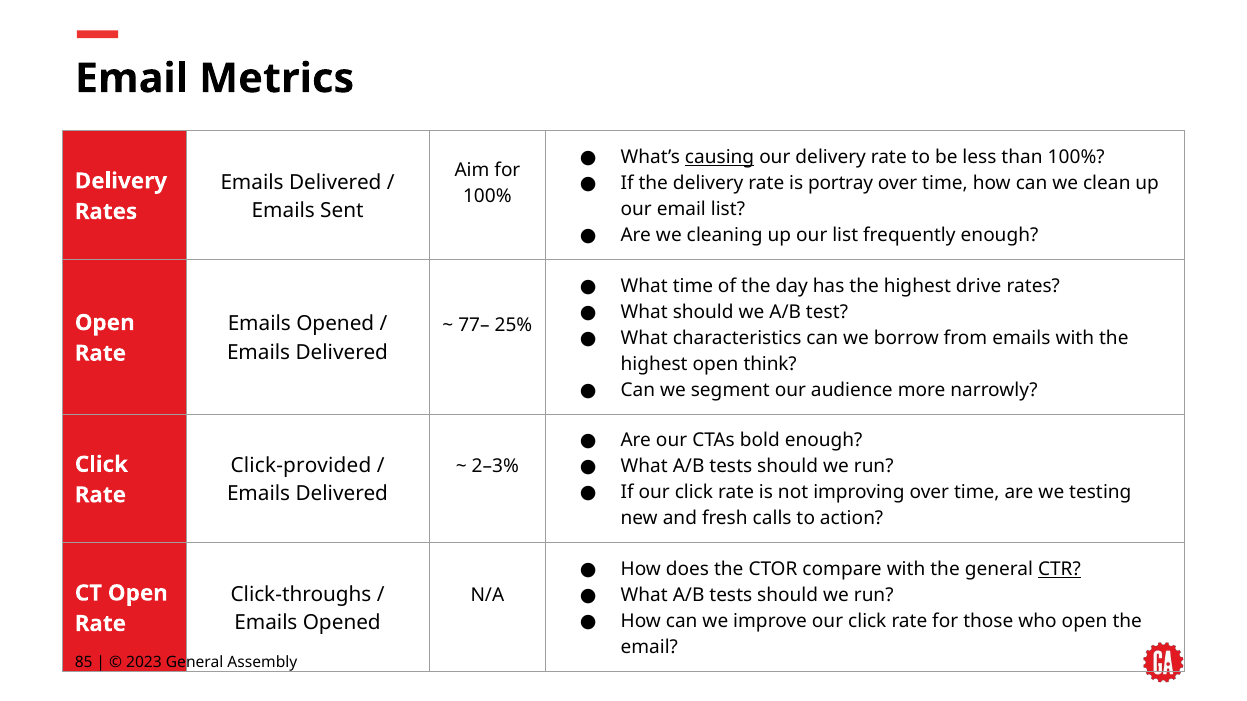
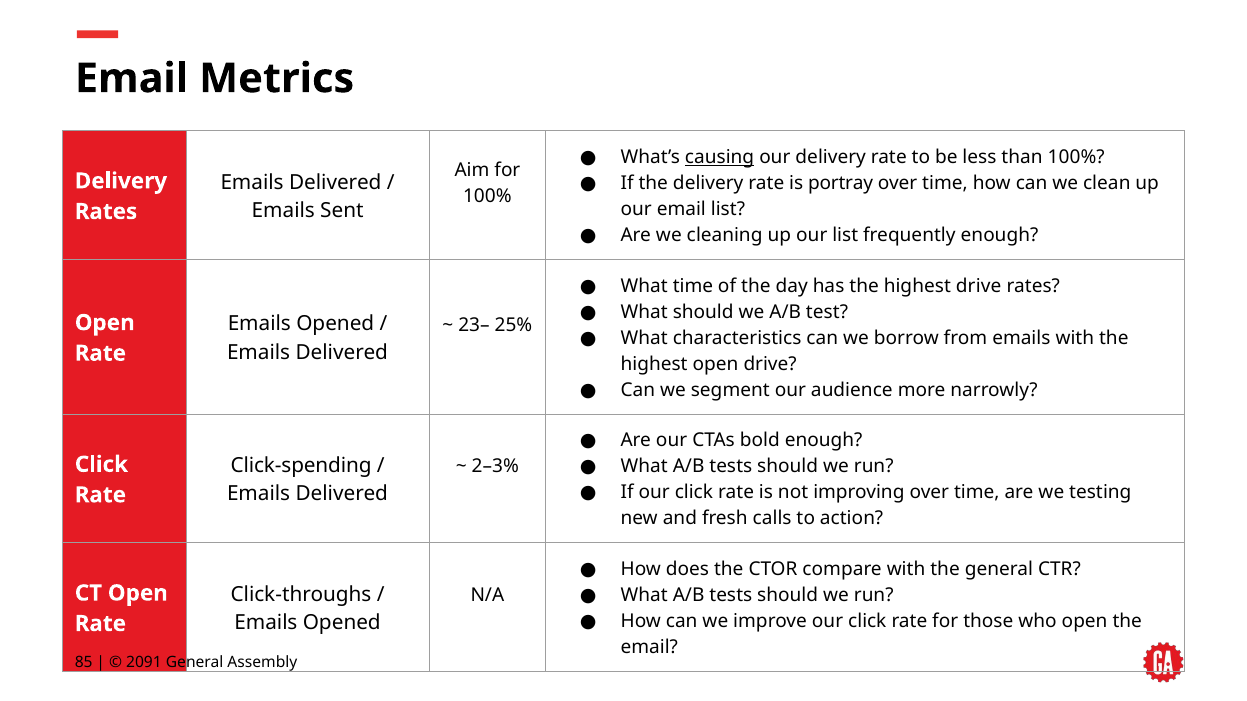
77–: 77– -> 23–
open think: think -> drive
Click-provided: Click-provided -> Click-spending
CTR underline: present -> none
2023: 2023 -> 2091
